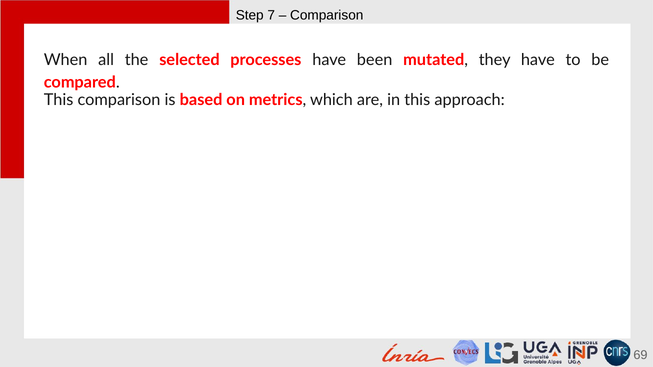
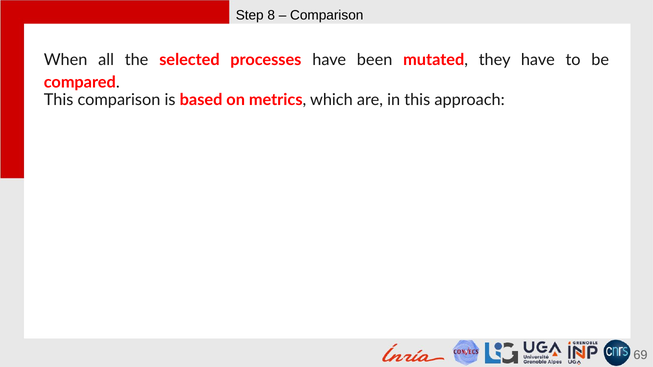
7: 7 -> 8
